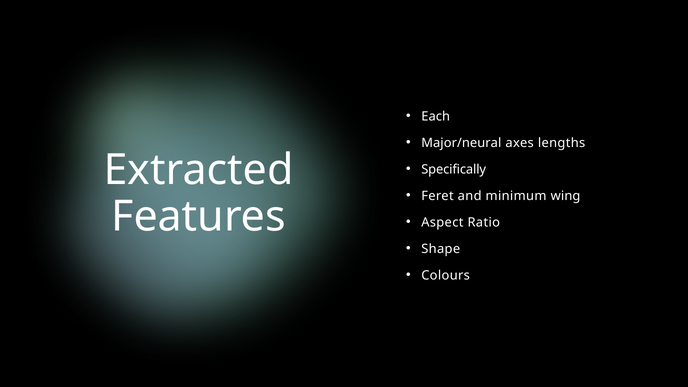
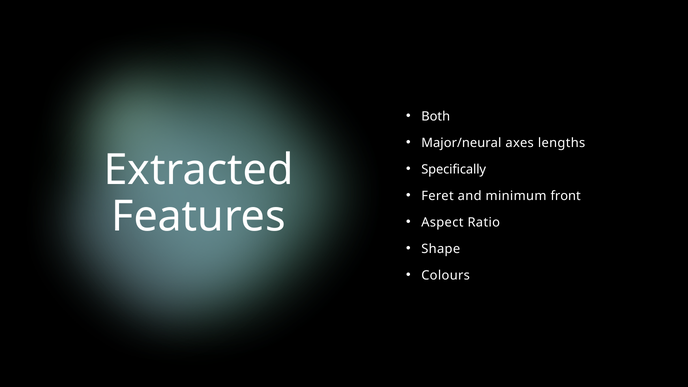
Each: Each -> Both
wing: wing -> front
